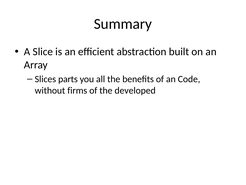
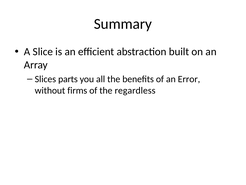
Code: Code -> Error
developed: developed -> regardless
